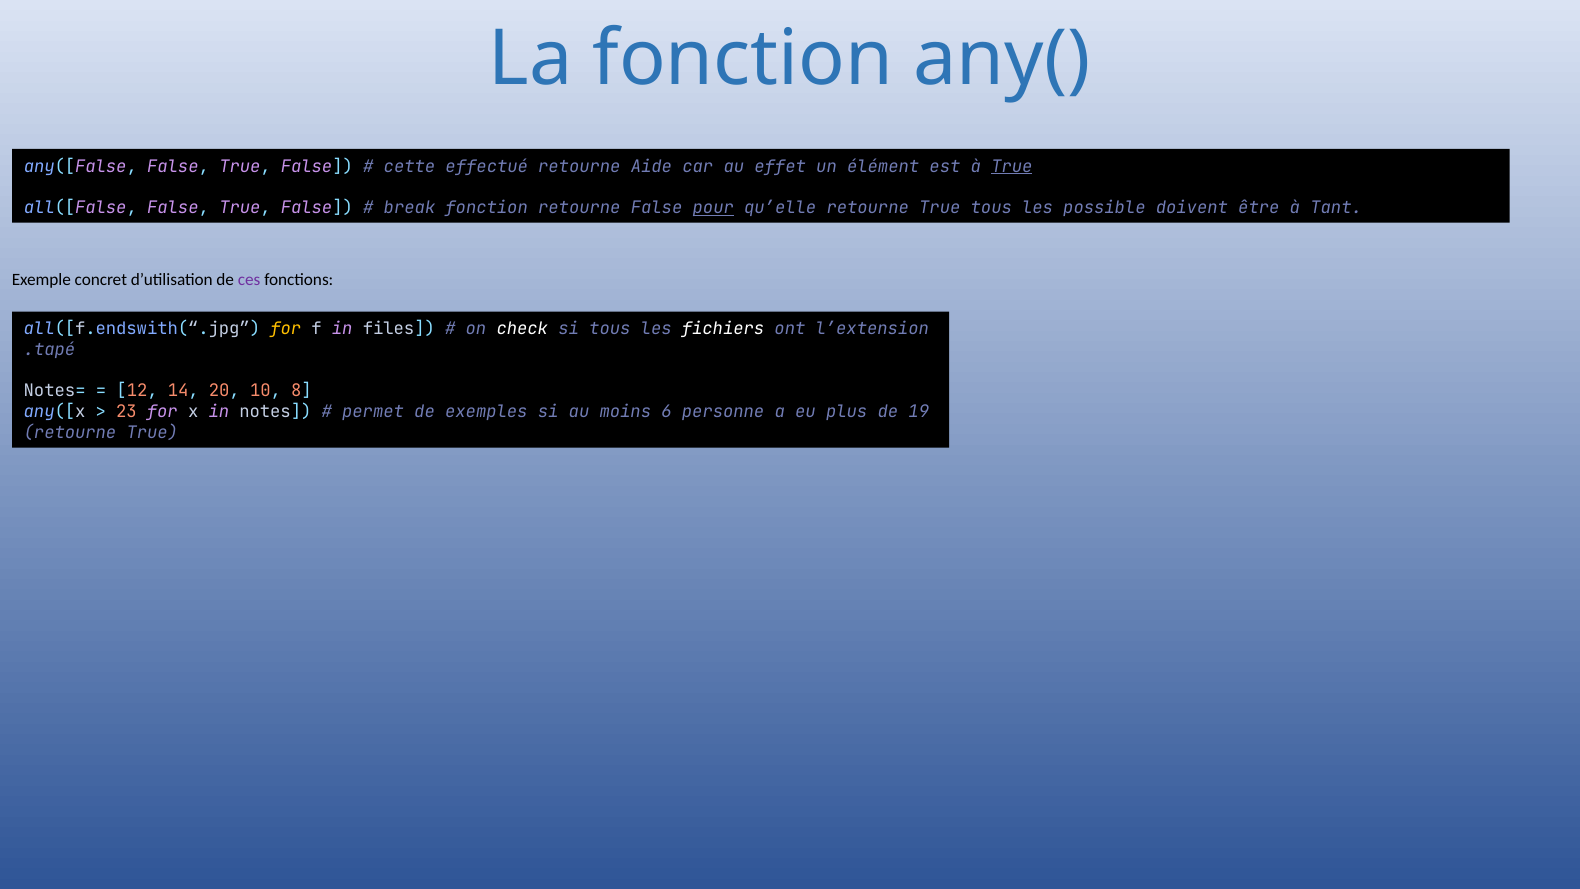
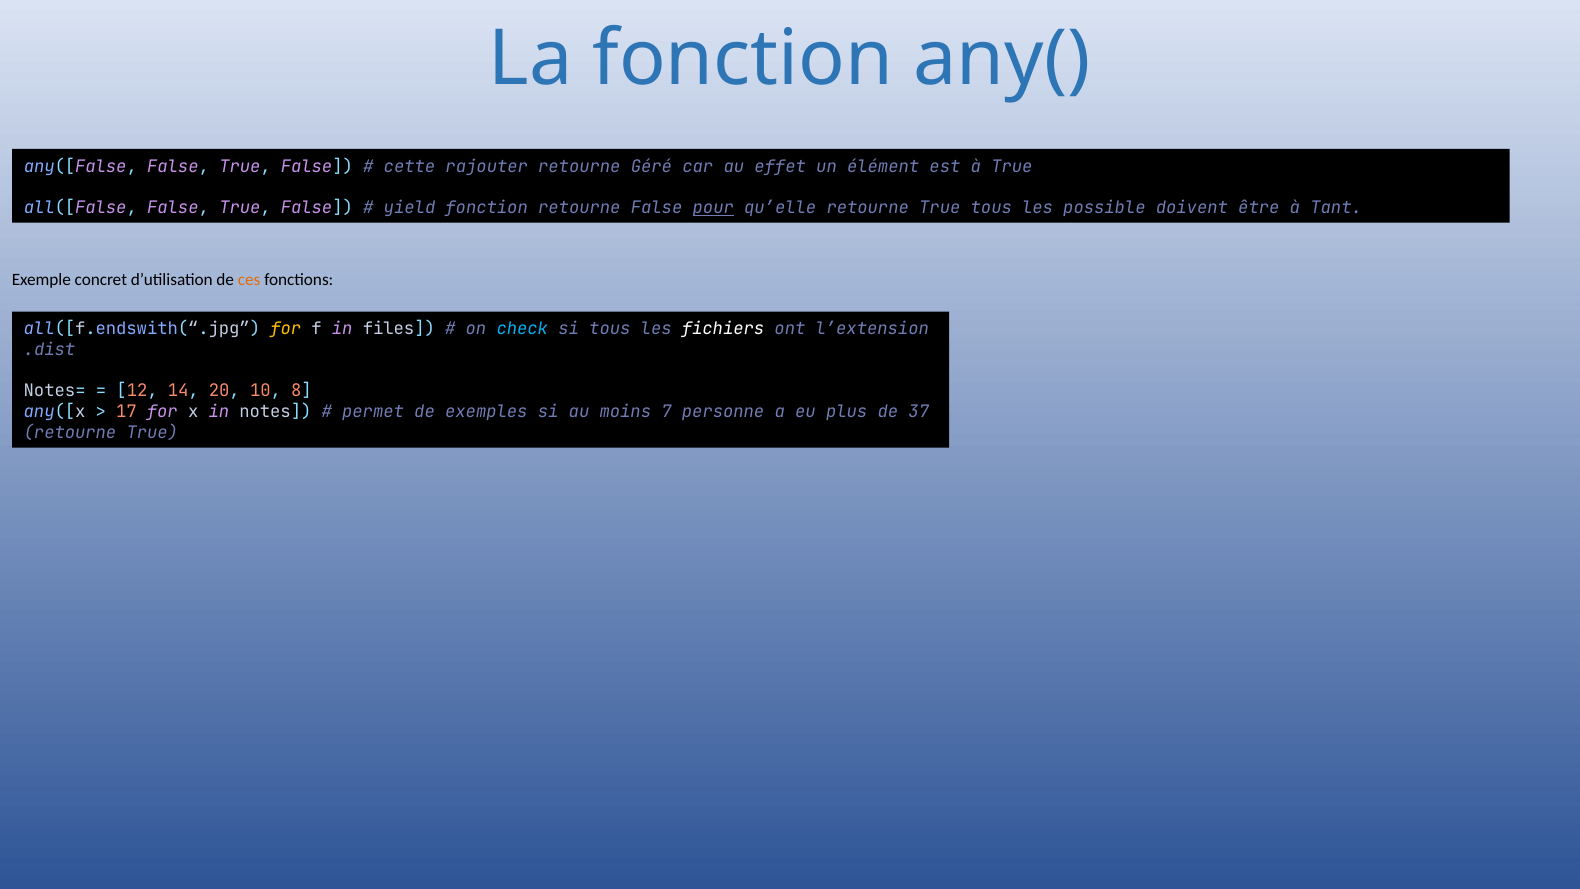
effectué: effectué -> rajouter
Aide: Aide -> Géré
True at (1012, 166) underline: present -> none
break: break -> yield
ces colour: purple -> orange
check colour: white -> light blue
.tapé: .tapé -> .dist
23: 23 -> 17
6: 6 -> 7
19: 19 -> 37
